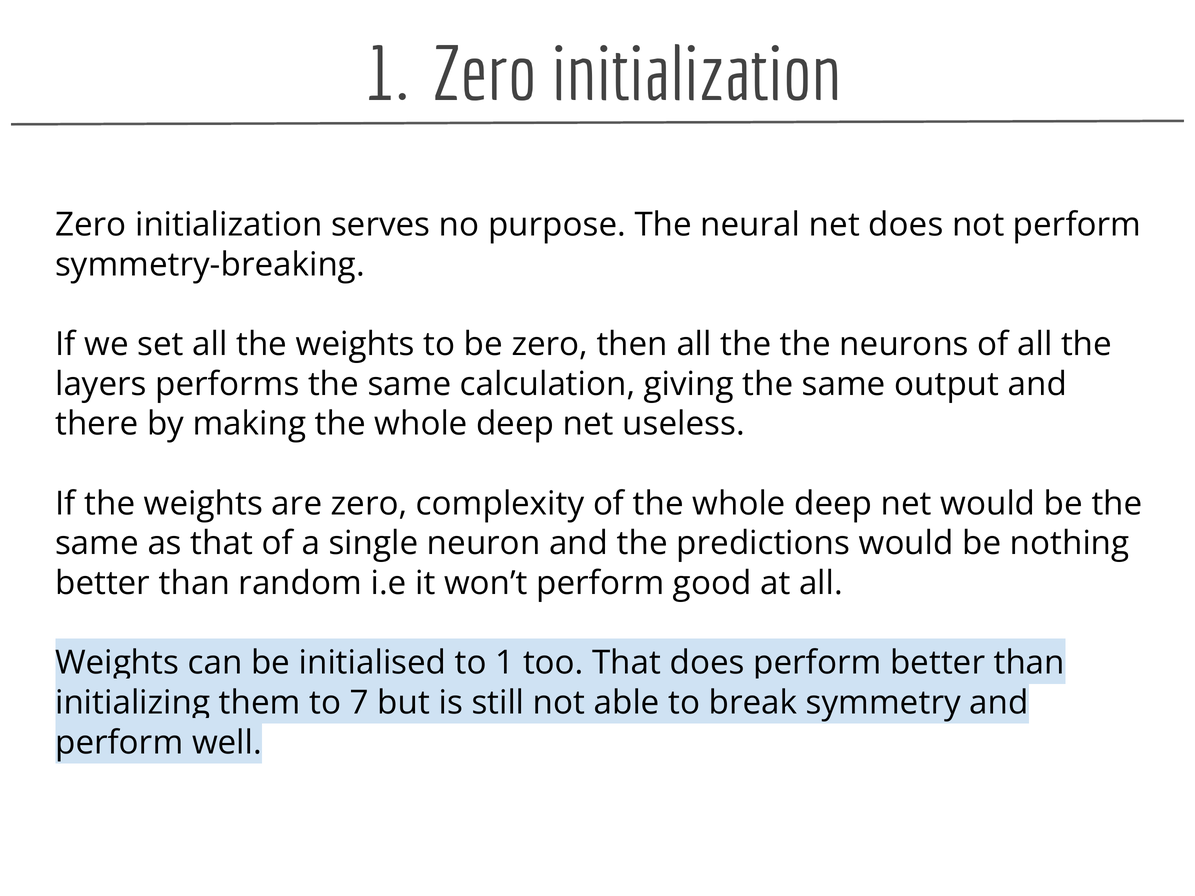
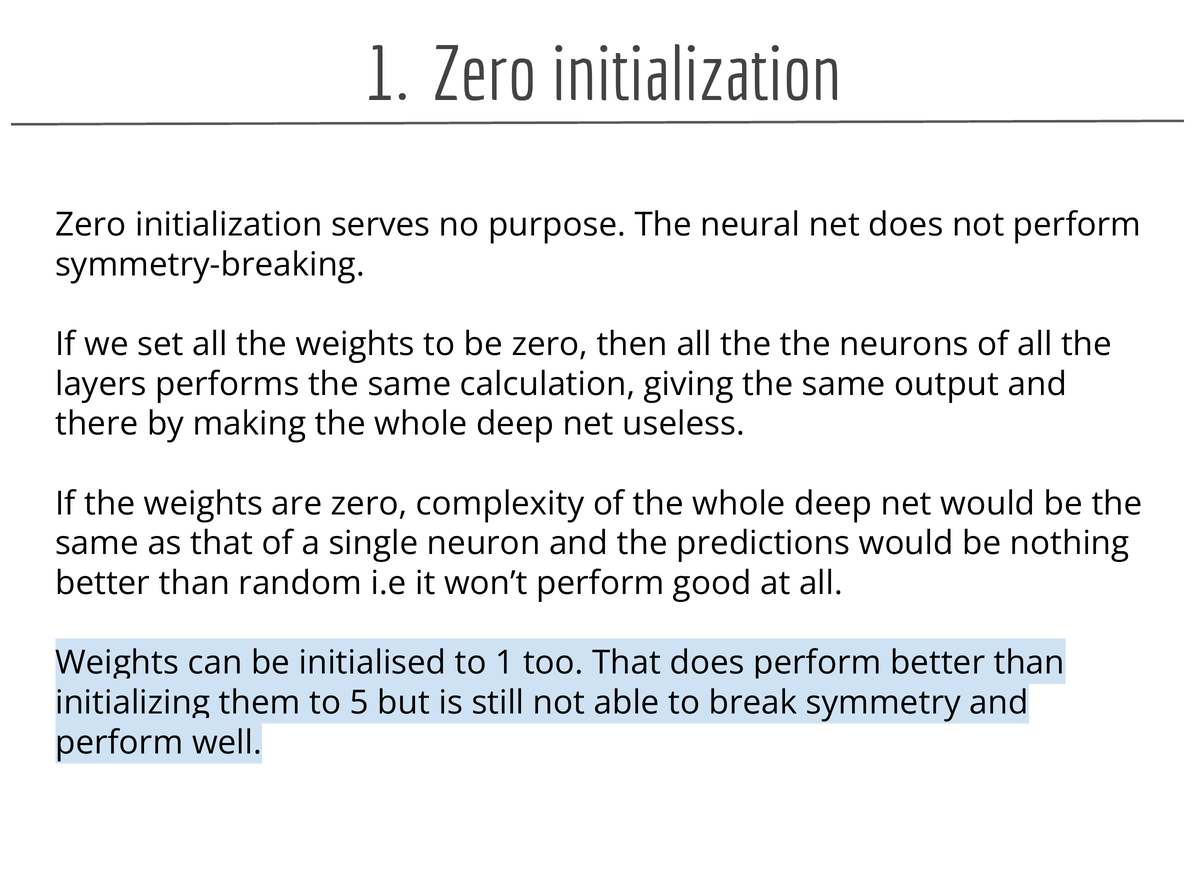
7: 7 -> 5
